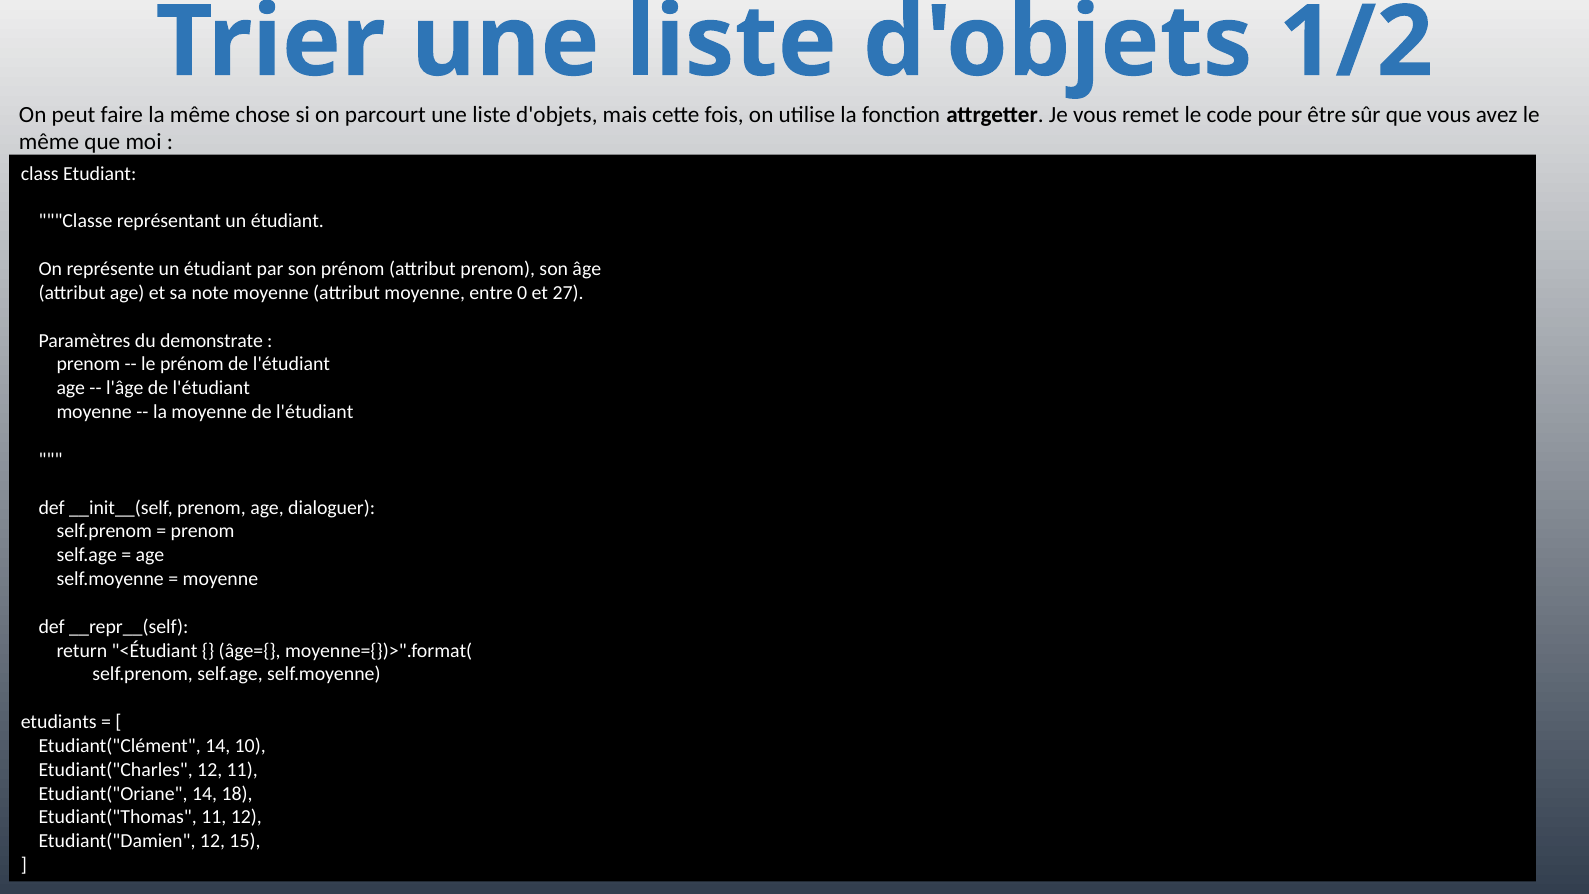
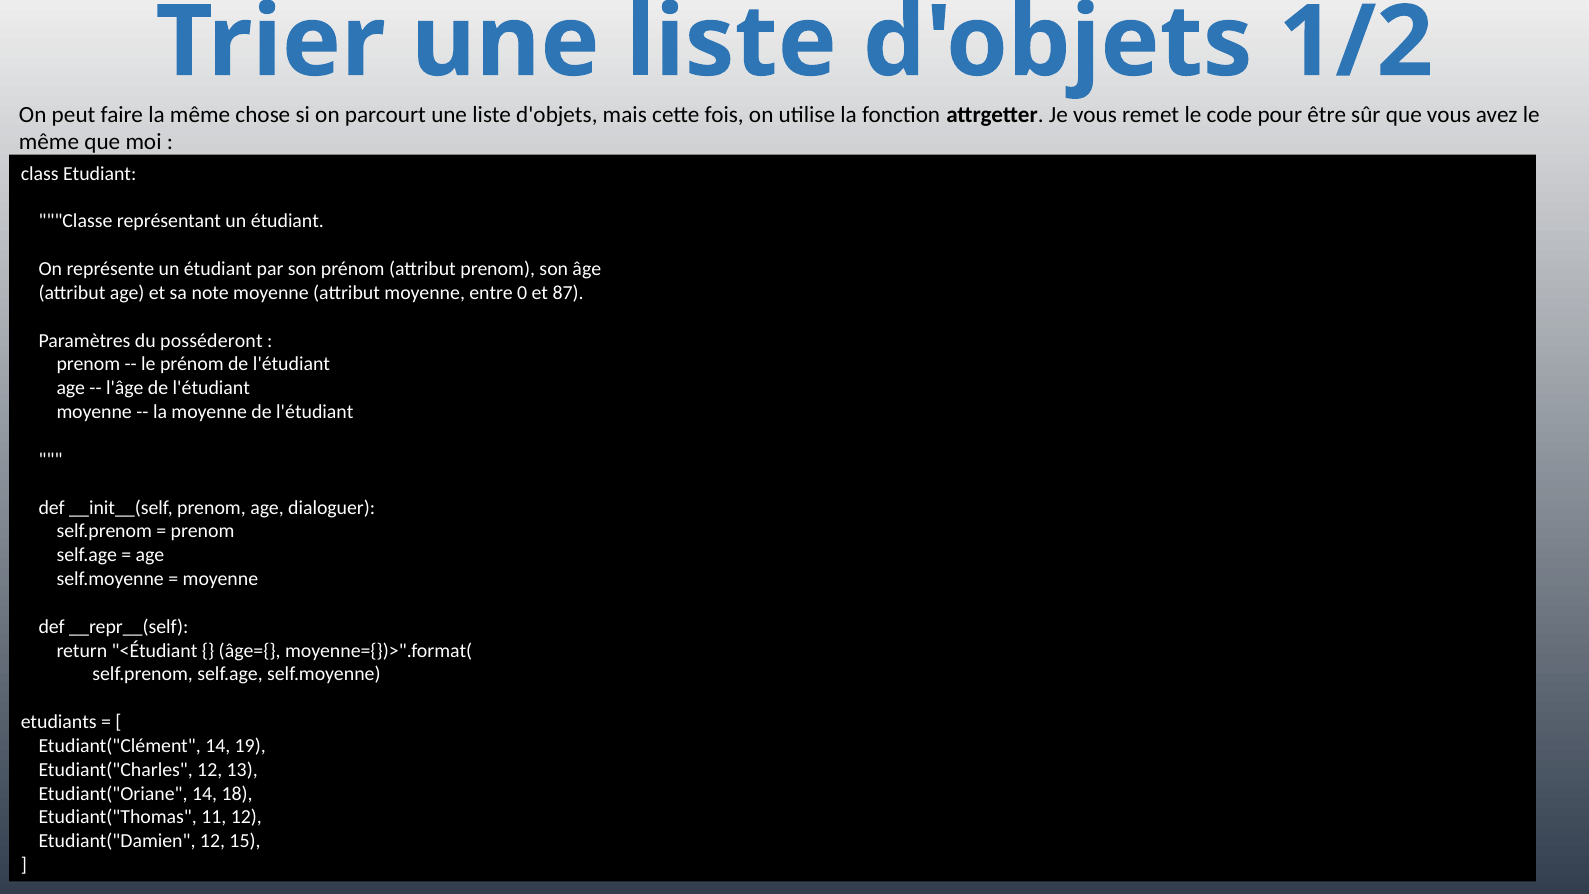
27: 27 -> 87
demonstrate: demonstrate -> posséderont
10: 10 -> 19
12 11: 11 -> 13
